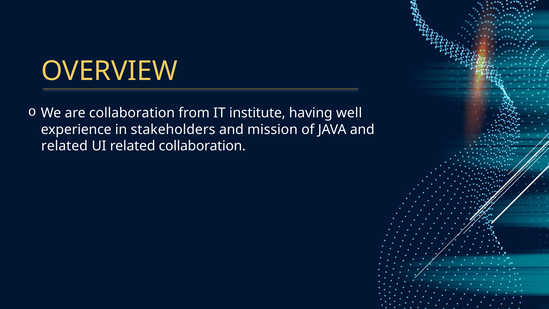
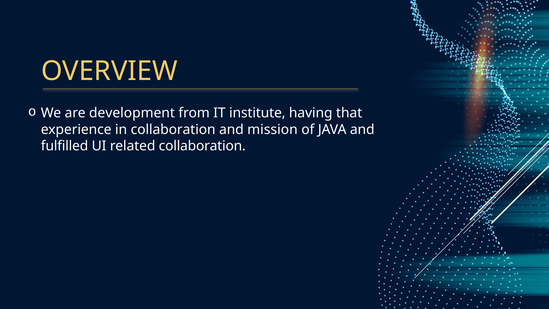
are collaboration: collaboration -> development
well: well -> that
in stakeholders: stakeholders -> collaboration
related at (64, 146): related -> fulfilled
